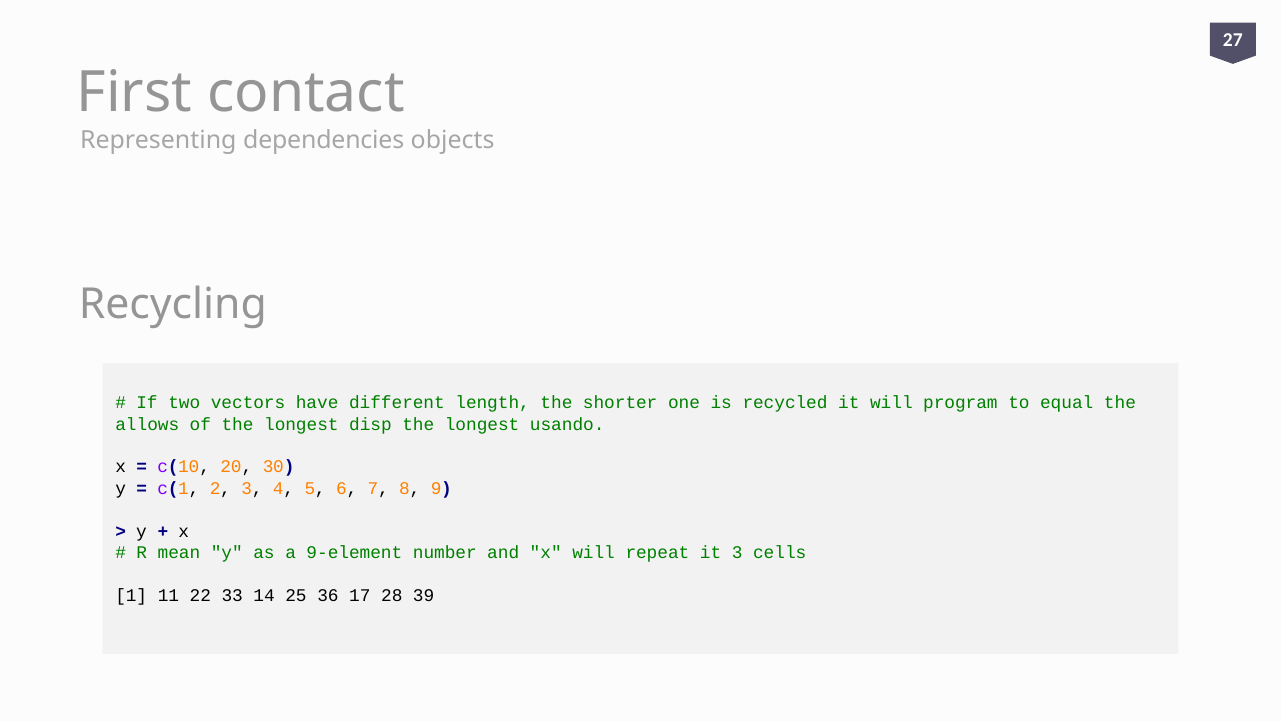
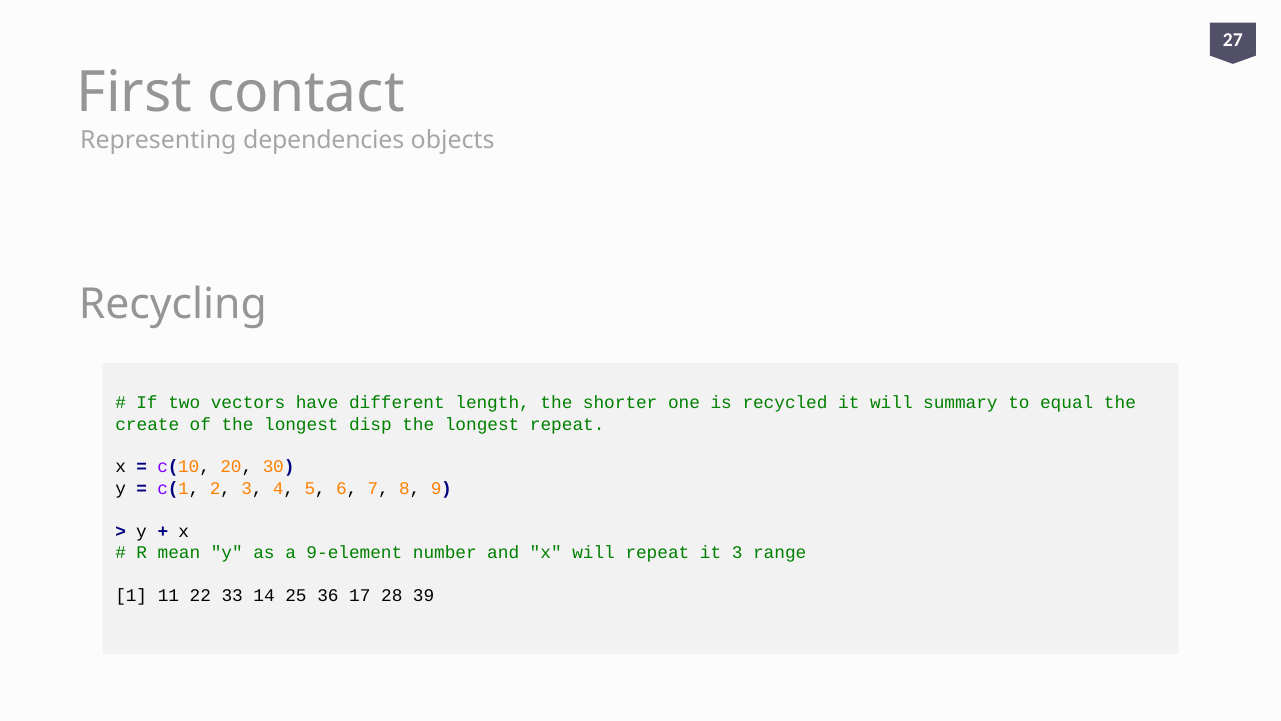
program: program -> summary
allows: allows -> create
longest usando: usando -> repeat
cells: cells -> range
